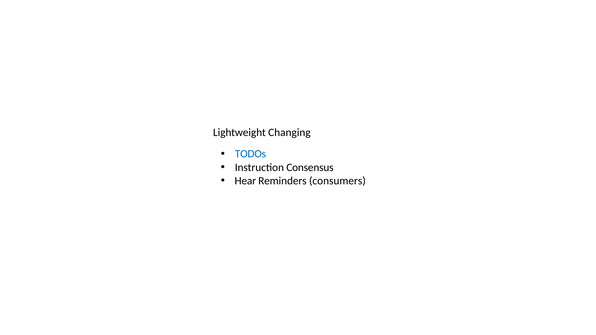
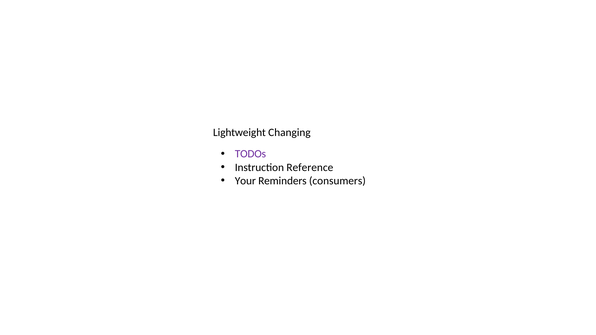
TODOs colour: blue -> purple
Consensus: Consensus -> Reference
Hear: Hear -> Your
